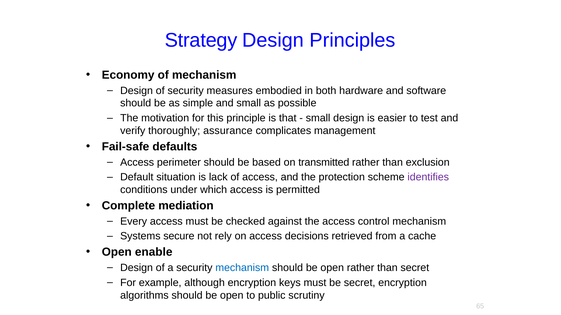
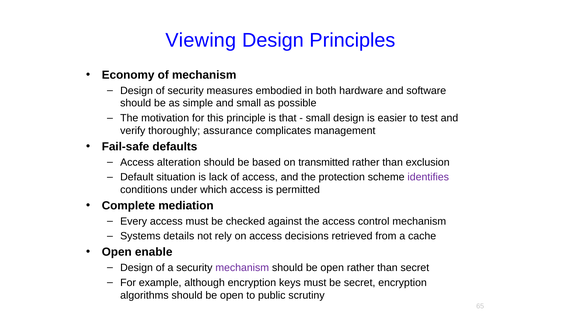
Strategy: Strategy -> Viewing
perimeter: perimeter -> alteration
secure: secure -> details
mechanism at (242, 268) colour: blue -> purple
